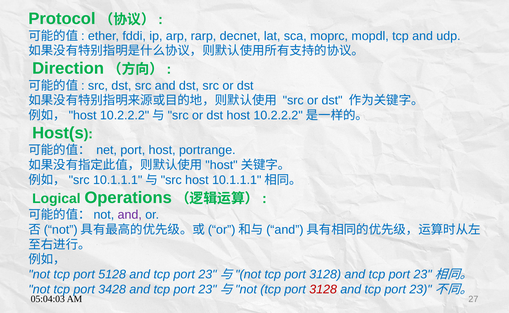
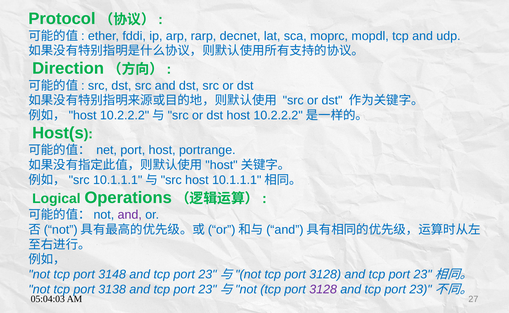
5128: 5128 -> 3148
3428: 3428 -> 3138
3128 at (323, 289) colour: red -> purple
